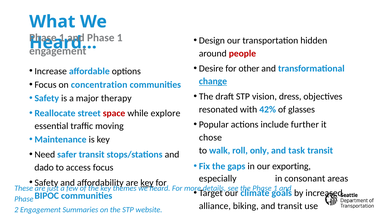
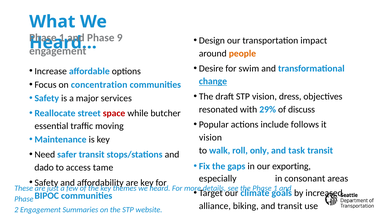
1 at (120, 38): 1 -> 9
hidden: hidden -> impact
people colour: red -> orange
other: other -> swim
therapy: therapy -> services
42%: 42% -> 29%
glasses: glasses -> discuss
explore: explore -> butcher
further: further -> follows
chose at (210, 138): chose -> vision
access focus: focus -> tame
key at (147, 183) underline: present -> none
